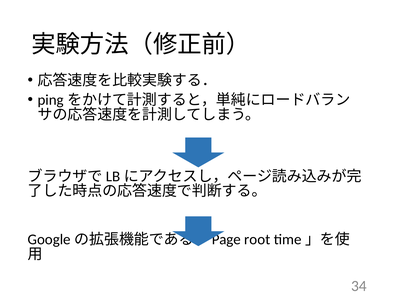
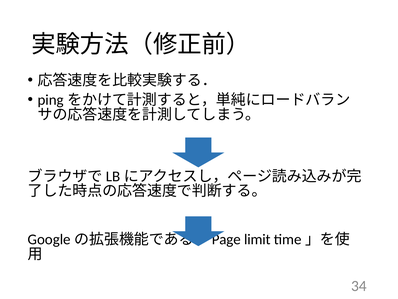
root: root -> limit
